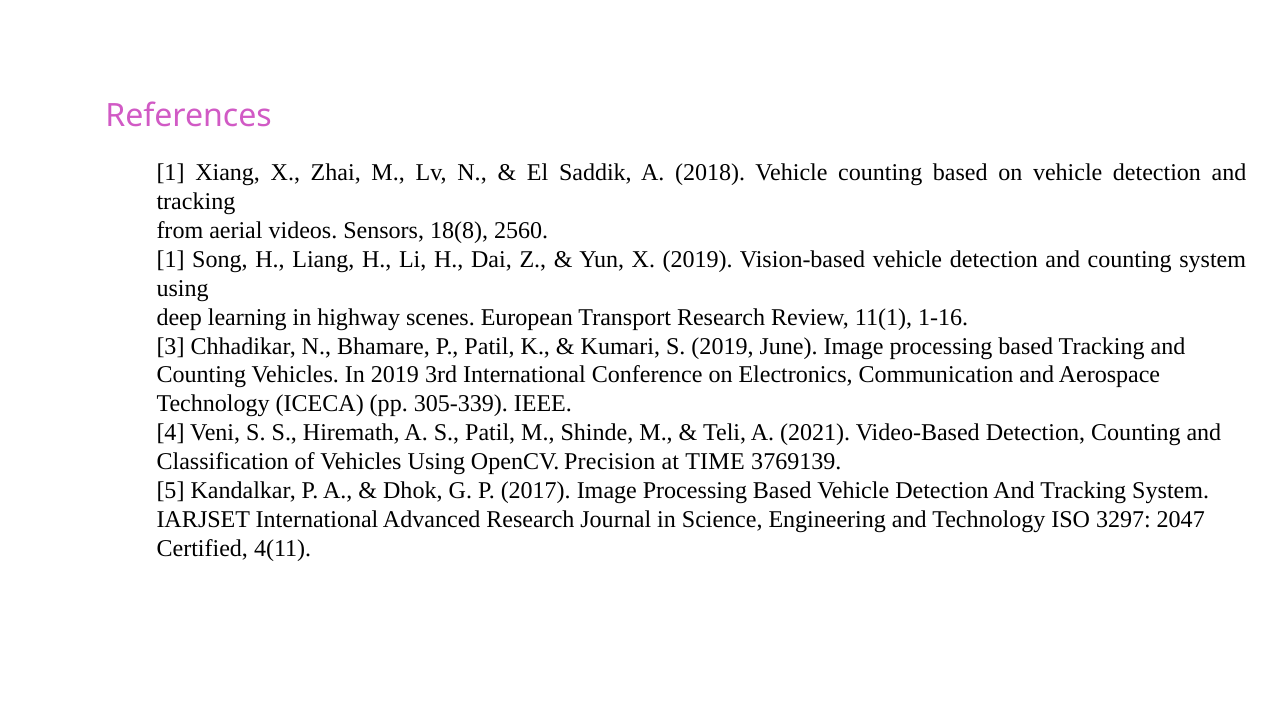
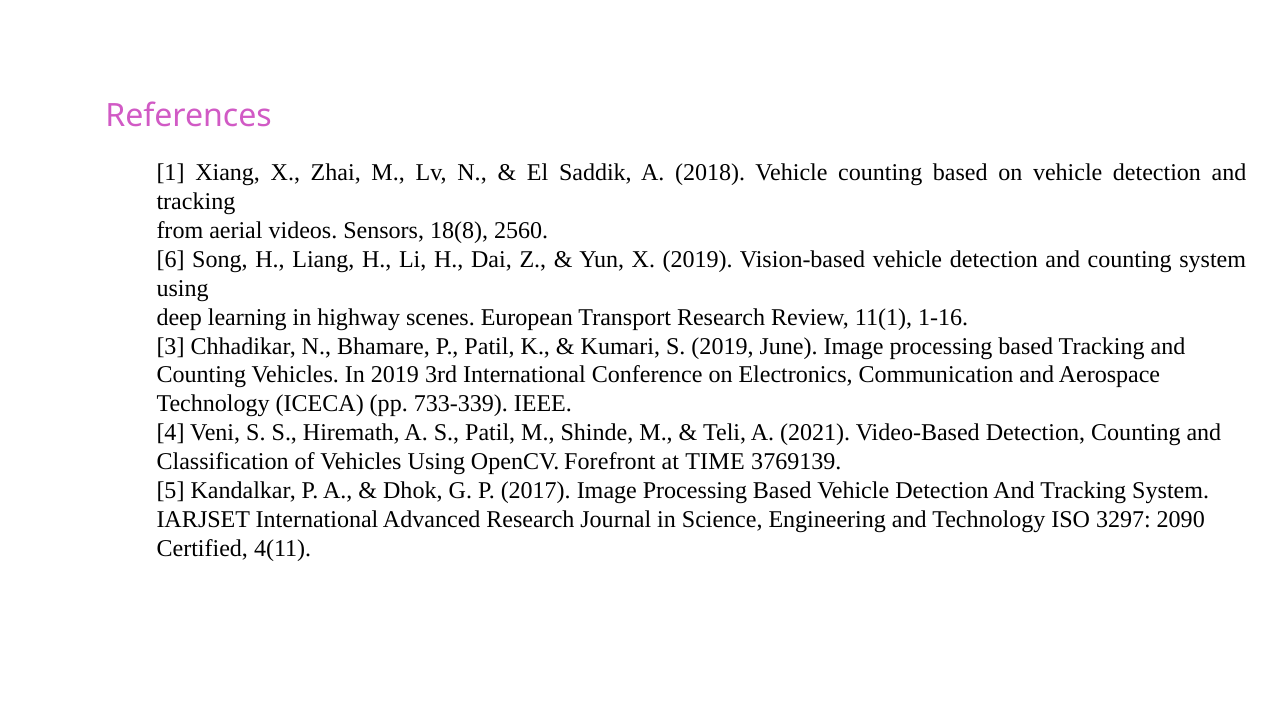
1 at (171, 259): 1 -> 6
305-339: 305-339 -> 733-339
Precision: Precision -> Forefront
2047: 2047 -> 2090
